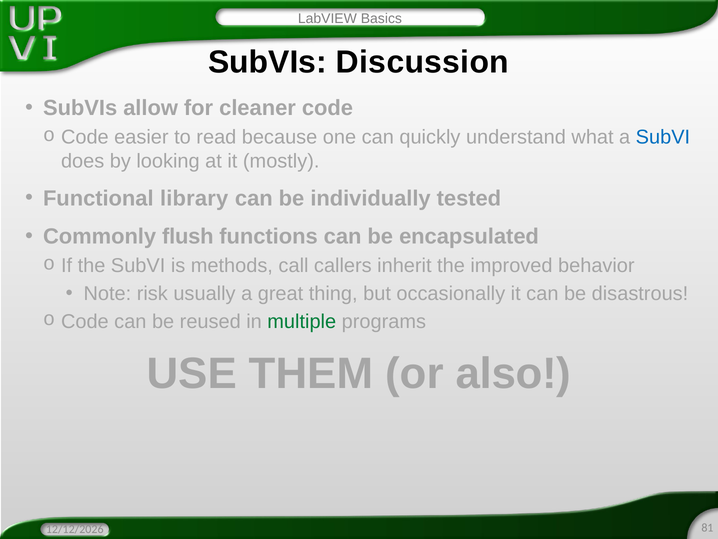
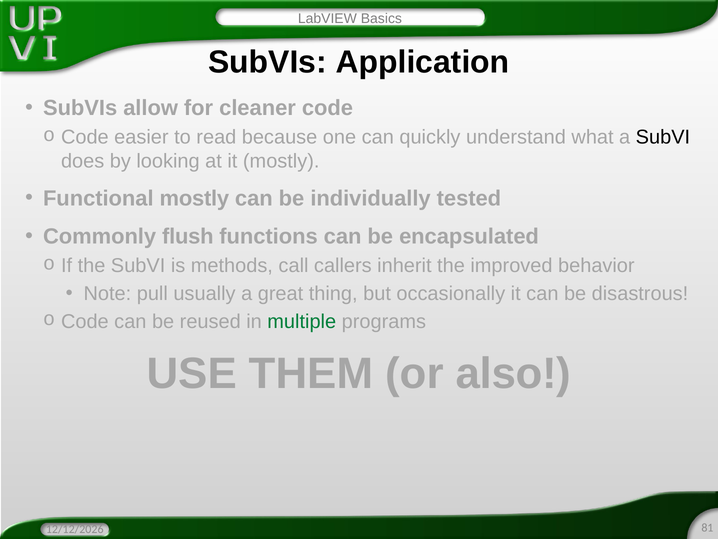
Discussion: Discussion -> Application
SubVI at (663, 137) colour: blue -> black
Functional library: library -> mostly
risk: risk -> pull
